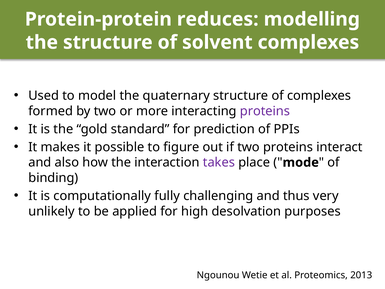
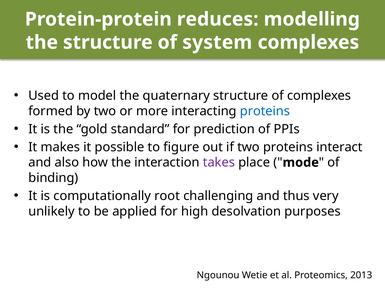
solvent: solvent -> system
proteins at (265, 111) colour: purple -> blue
fully: fully -> root
